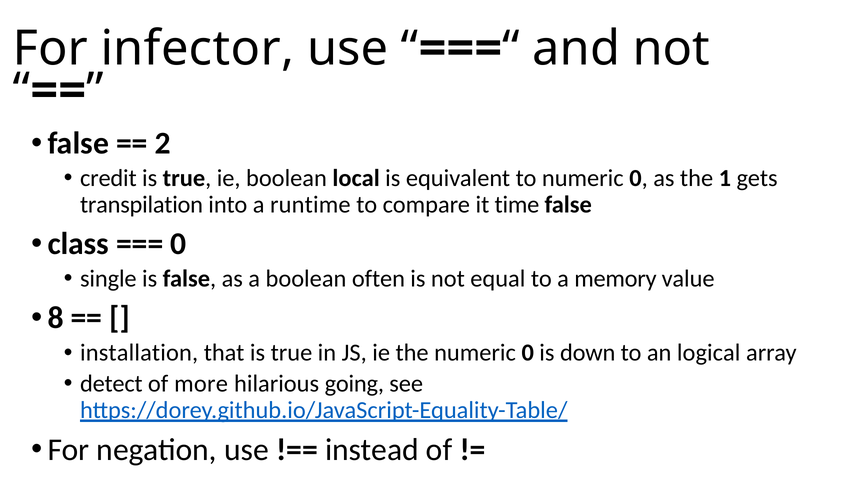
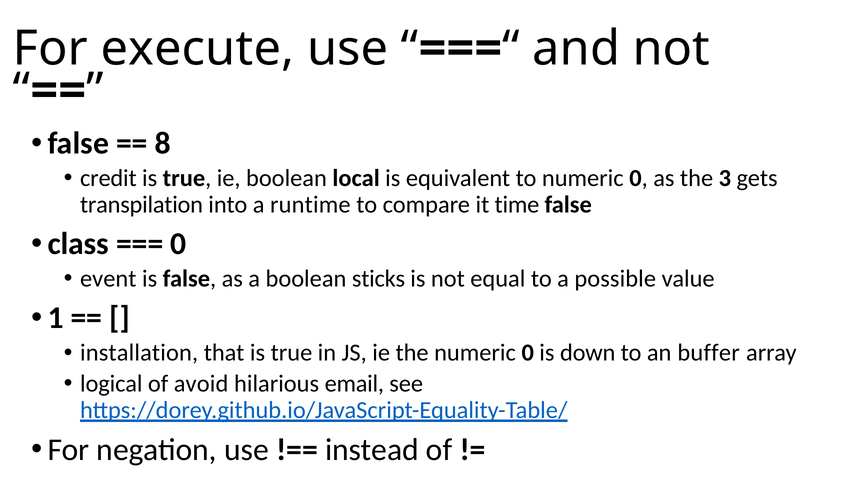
infector: infector -> execute
2: 2 -> 8
1: 1 -> 3
single: single -> event
often: often -> sticks
memory: memory -> possible
8: 8 -> 1
logical: logical -> buffer
detect: detect -> logical
more: more -> avoid
going: going -> email
